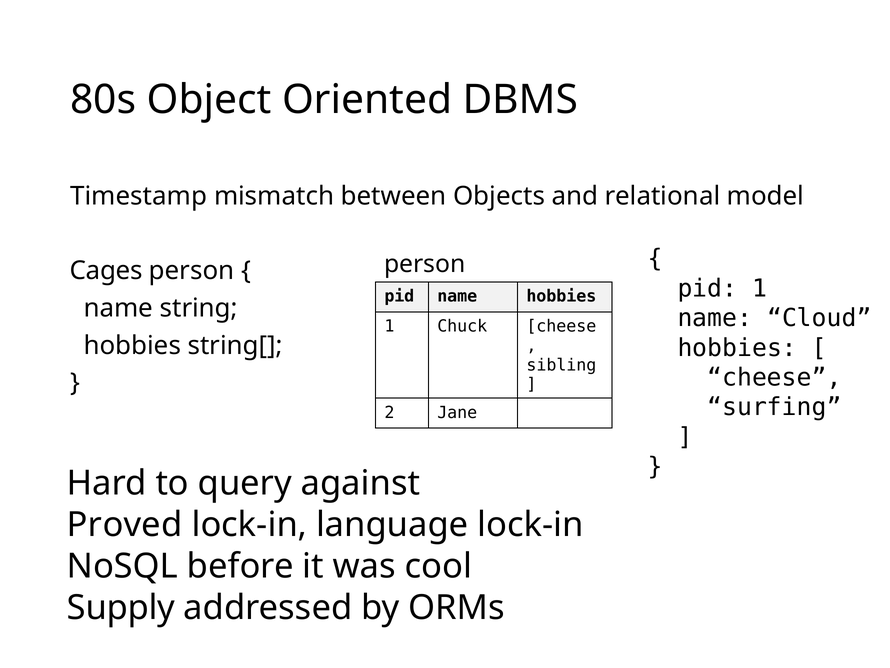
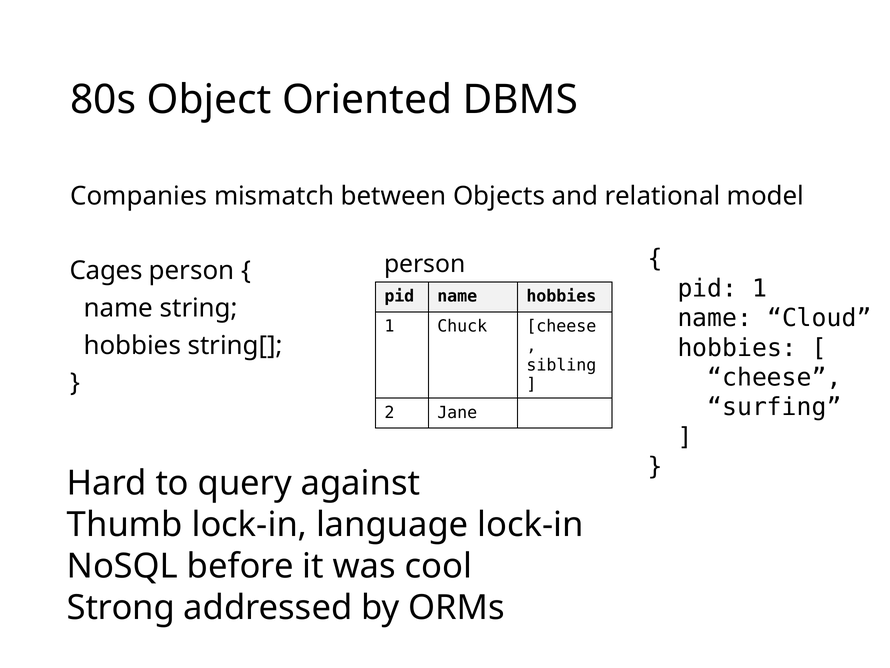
Timestamp: Timestamp -> Companies
Proved: Proved -> Thumb
Supply: Supply -> Strong
